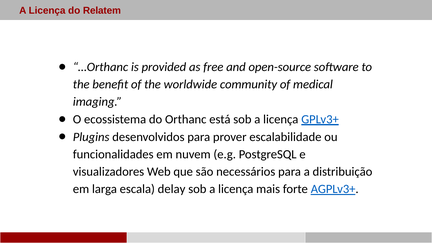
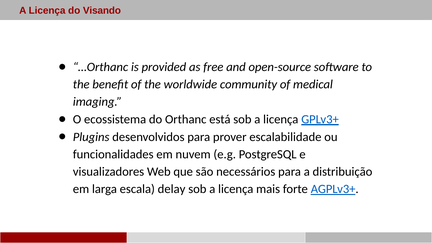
Relatem: Relatem -> Visando
